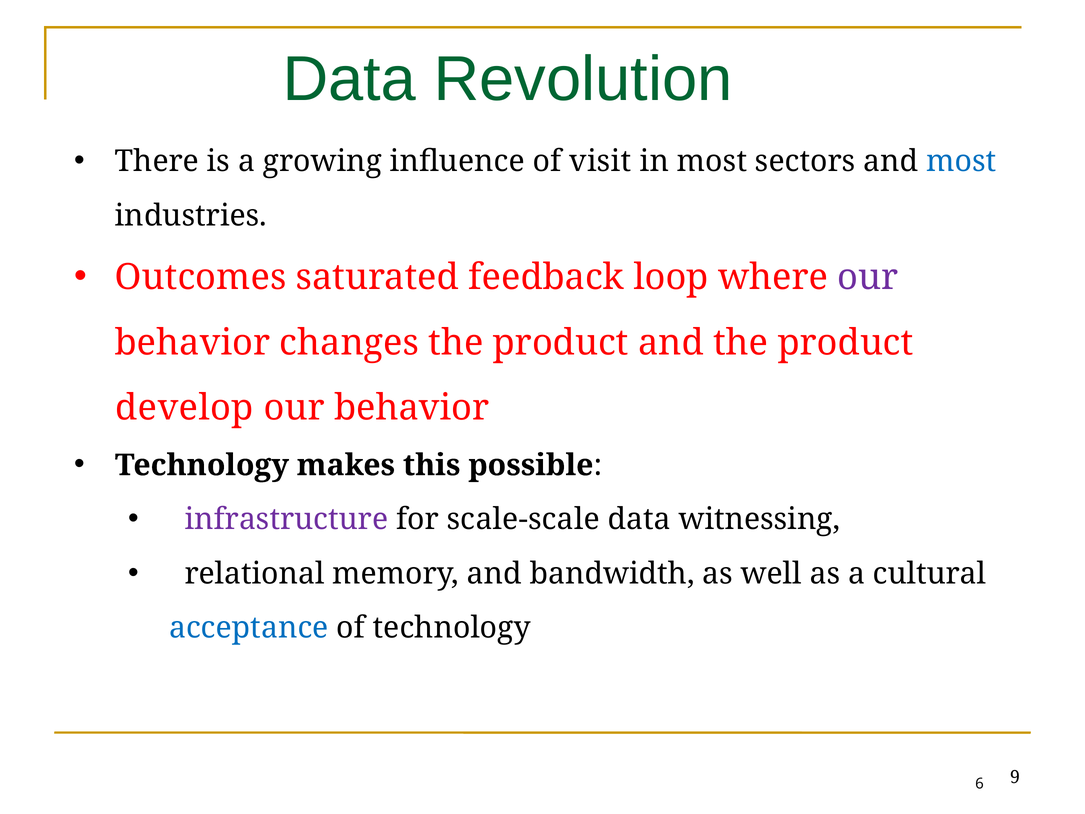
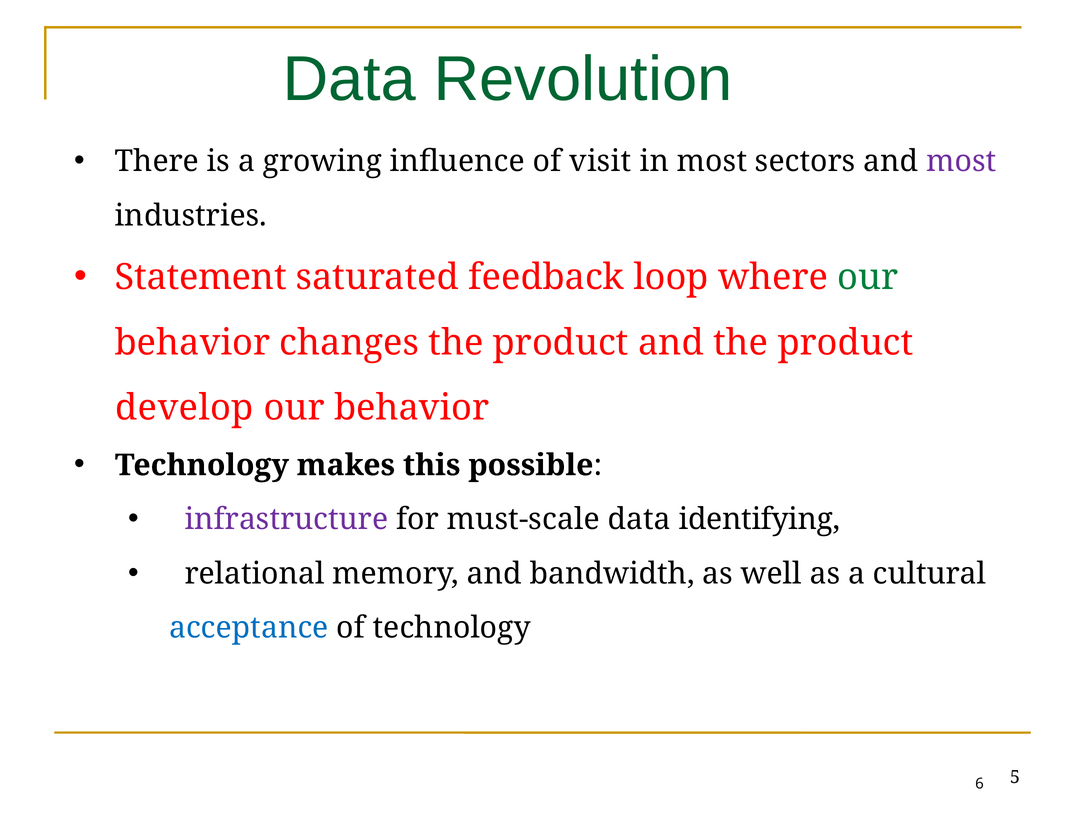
most at (961, 161) colour: blue -> purple
Outcomes: Outcomes -> Statement
our at (868, 277) colour: purple -> green
scale-scale: scale-scale -> must-scale
witnessing: witnessing -> identifying
9: 9 -> 5
